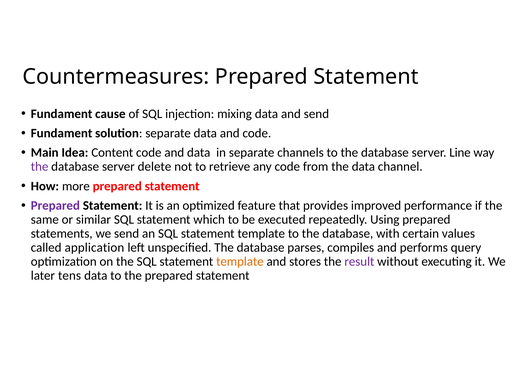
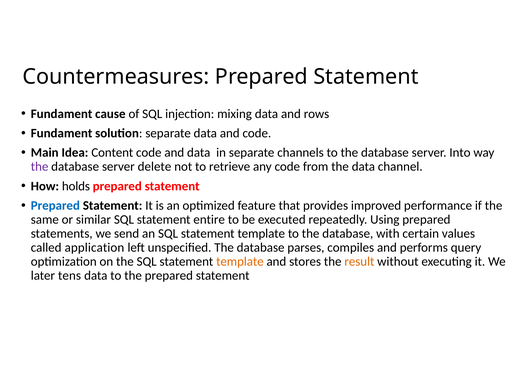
and send: send -> rows
Line: Line -> Into
more: more -> holds
Prepared at (55, 205) colour: purple -> blue
which: which -> entire
result colour: purple -> orange
